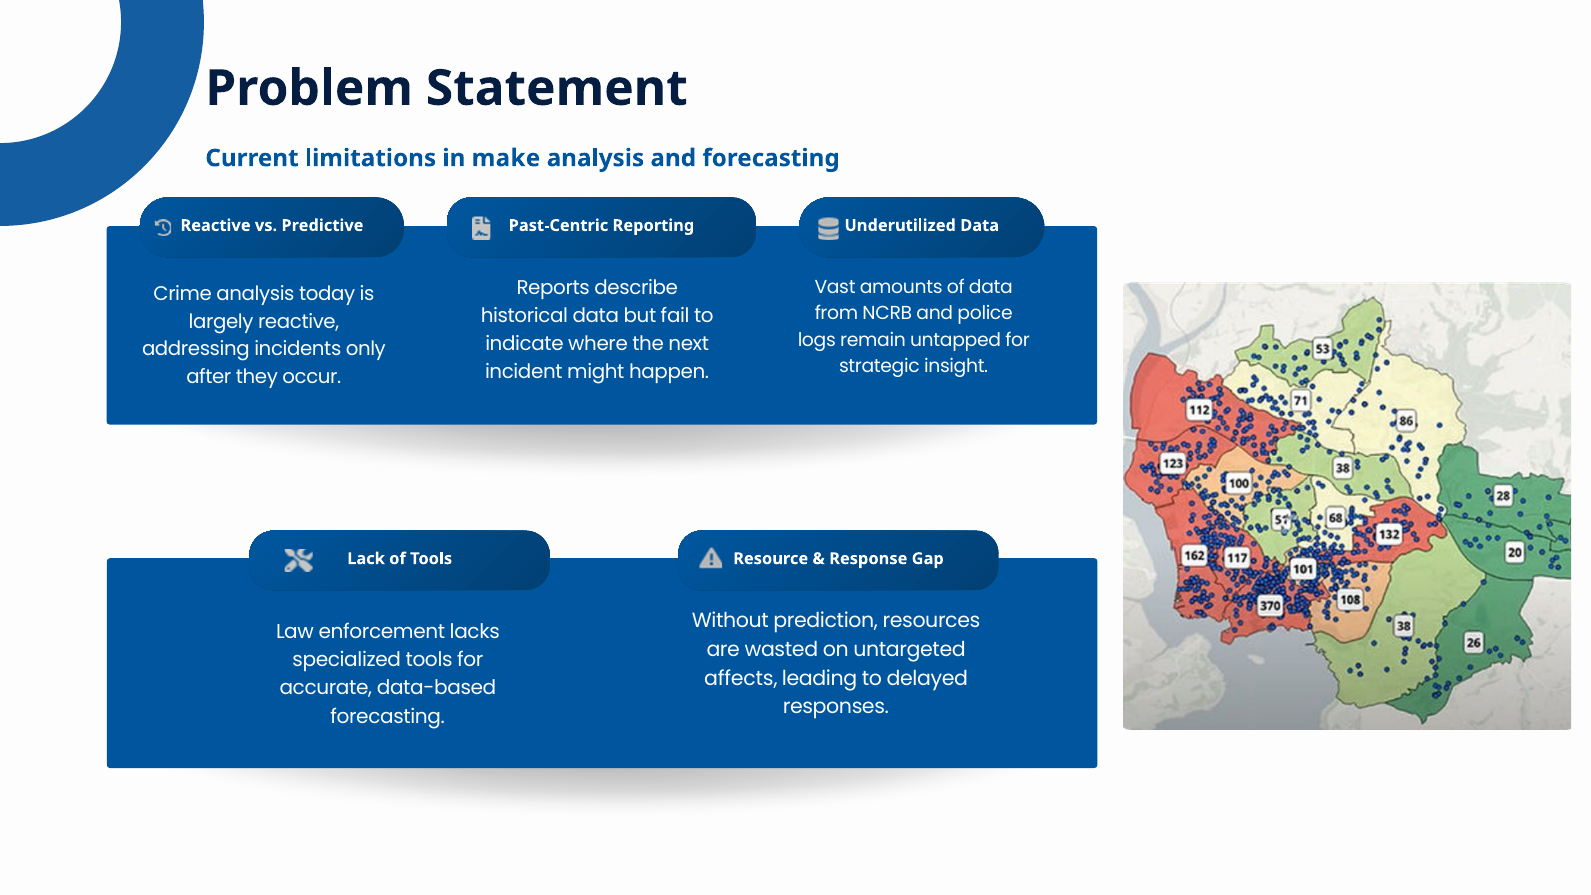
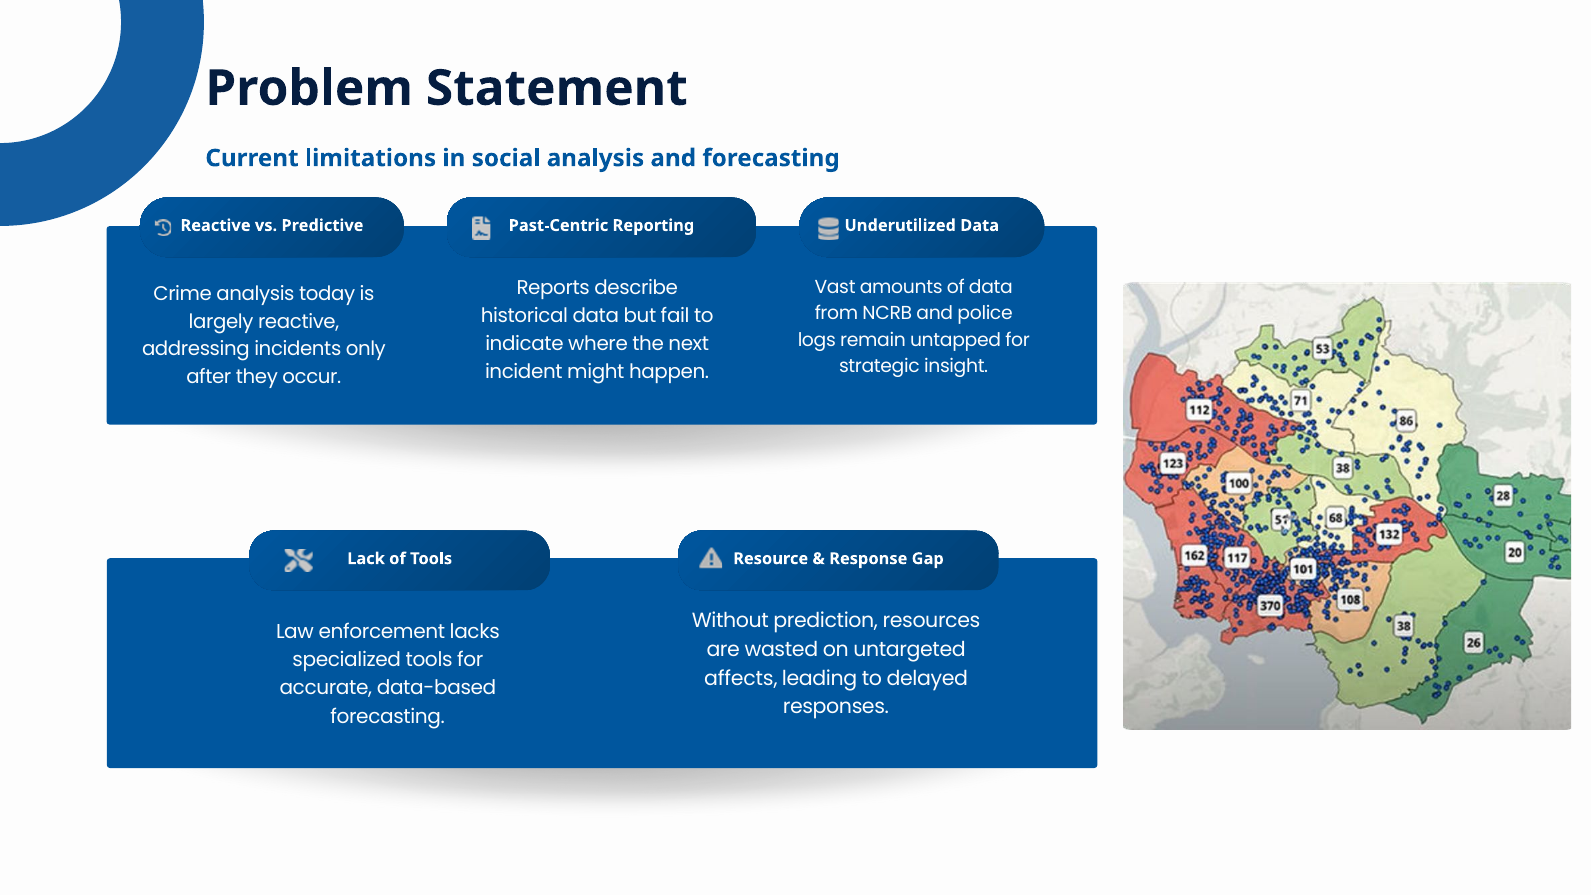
make: make -> social
